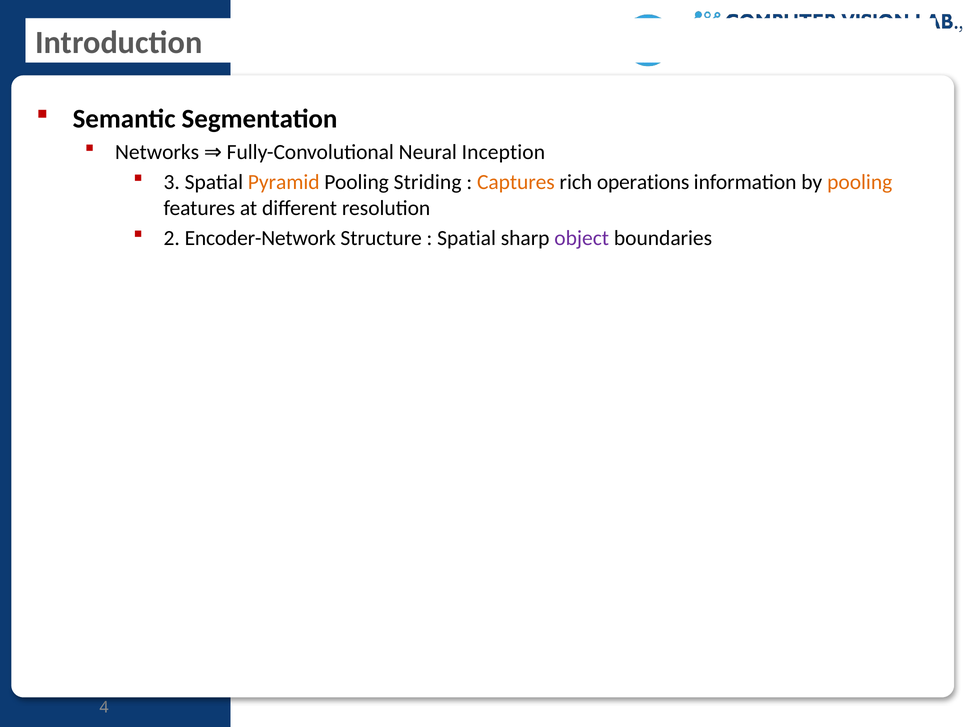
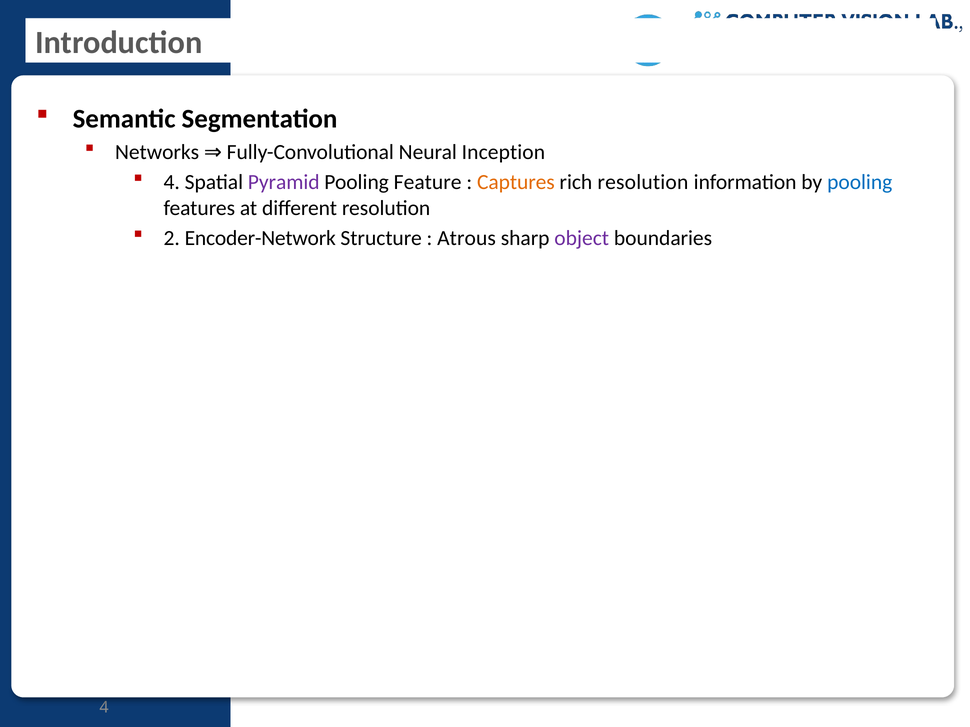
3 at (172, 182): 3 -> 4
Pyramid colour: orange -> purple
Striding: Striding -> Feature
rich operations: operations -> resolution
pooling at (860, 182) colour: orange -> blue
Spatial at (467, 238): Spatial -> Atrous
